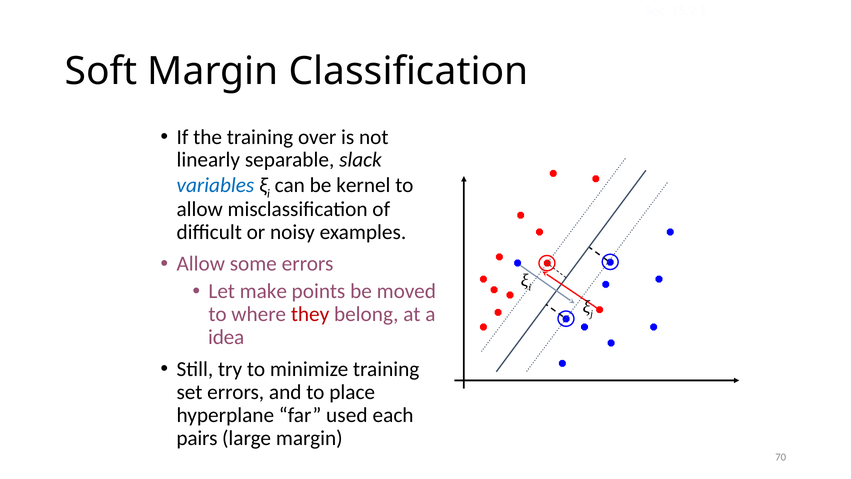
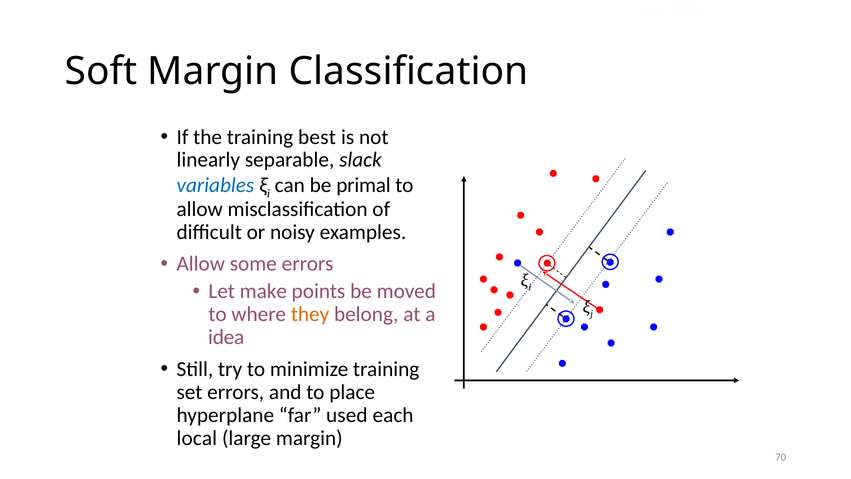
over: over -> best
kernel: kernel -> primal
they colour: red -> orange
pairs: pairs -> local
